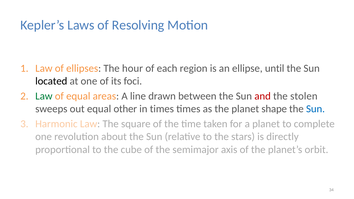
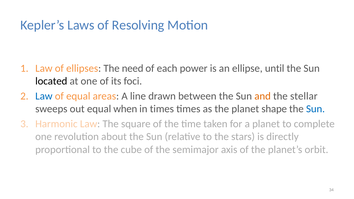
hour: hour -> need
region: region -> power
Law at (44, 96) colour: green -> blue
and colour: red -> orange
stolen: stolen -> stellar
other: other -> when
